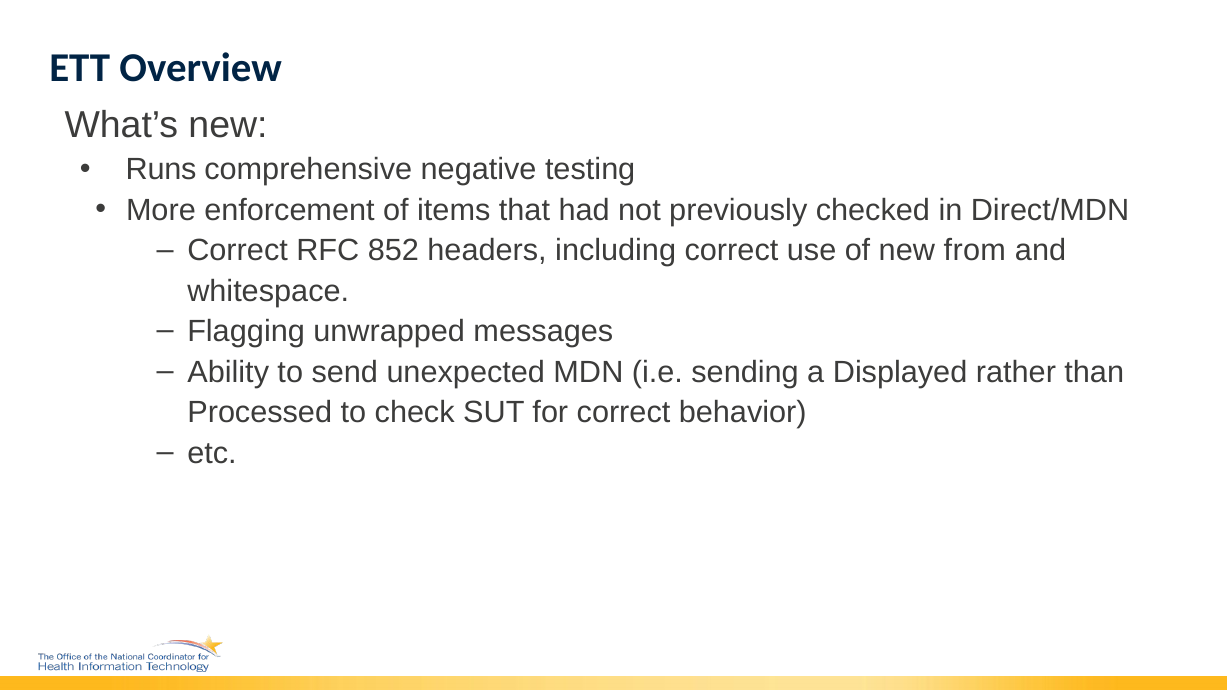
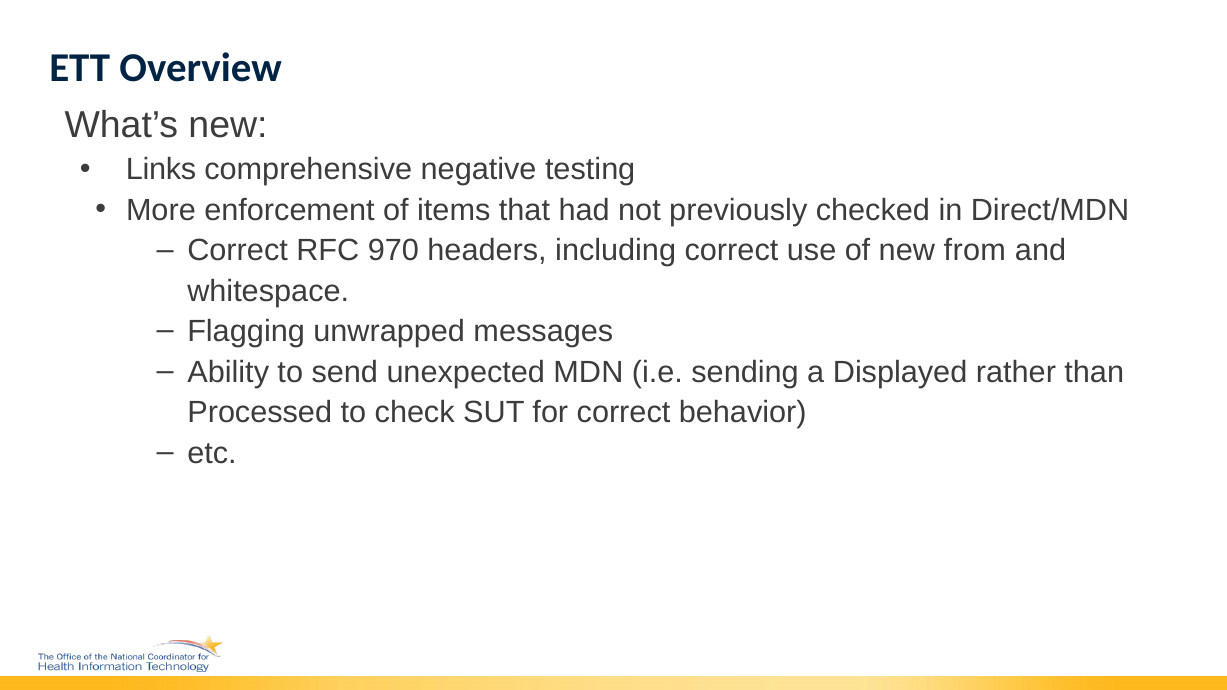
Runs: Runs -> Links
852: 852 -> 970
